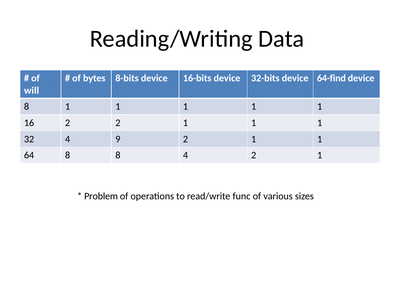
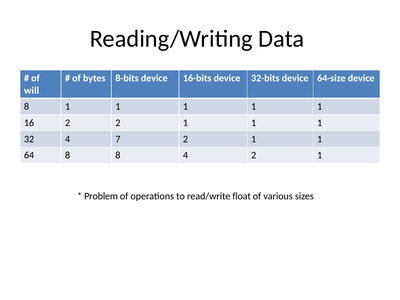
64-find: 64-find -> 64-size
9: 9 -> 7
func: func -> float
